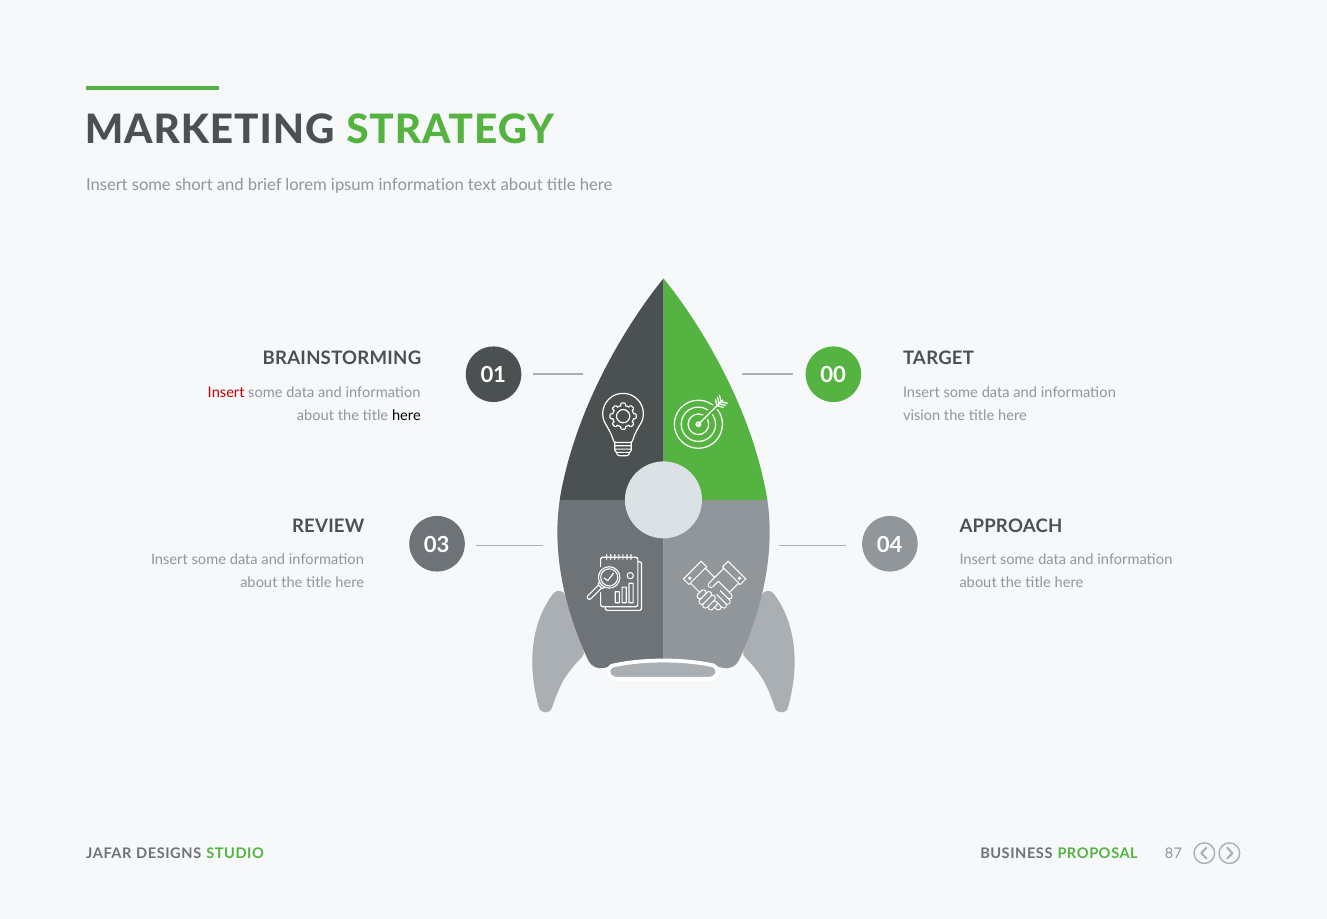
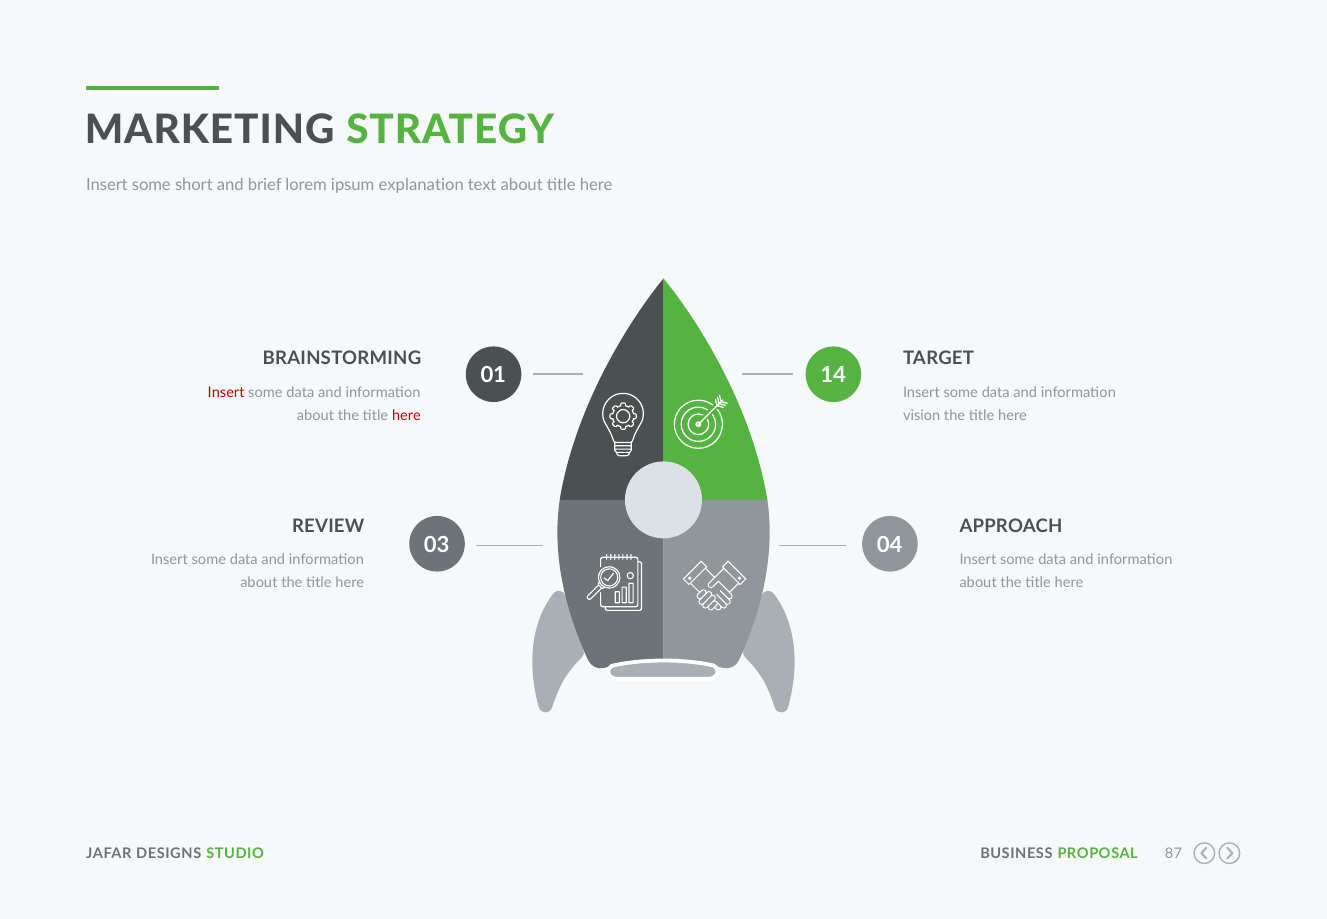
ipsum information: information -> explanation
00: 00 -> 14
here at (406, 416) colour: black -> red
